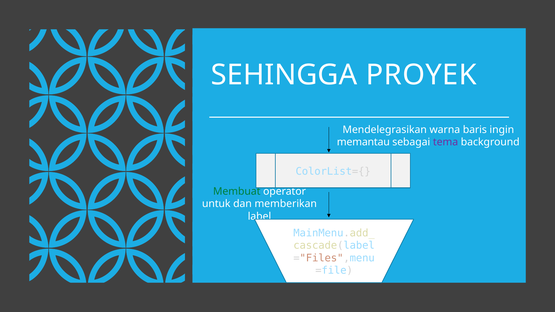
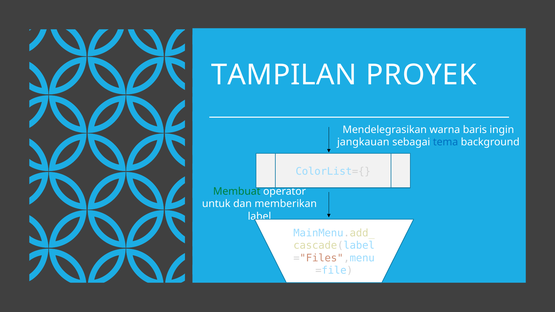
SEHINGGA: SEHINGGA -> TAMPILAN
memantau: memantau -> jangkauan
tema colour: purple -> blue
